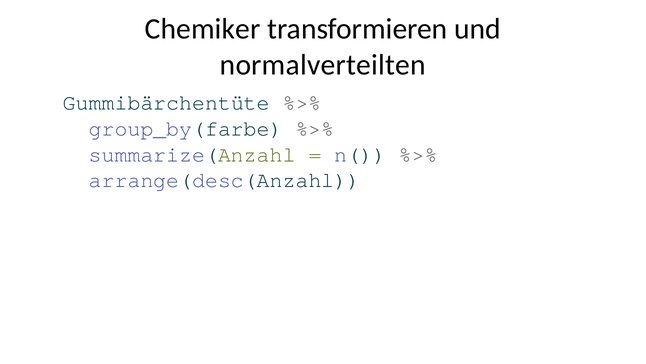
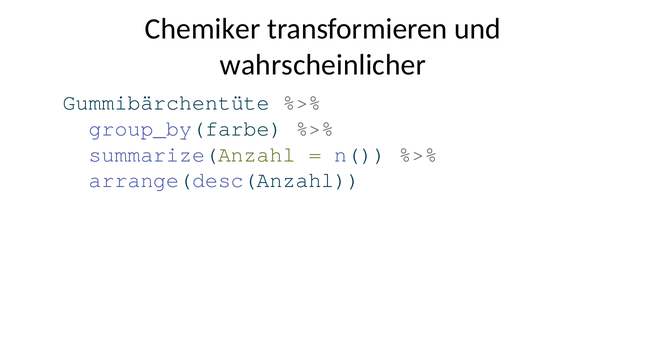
normalverteilten: normalverteilten -> wahrscheinlicher
